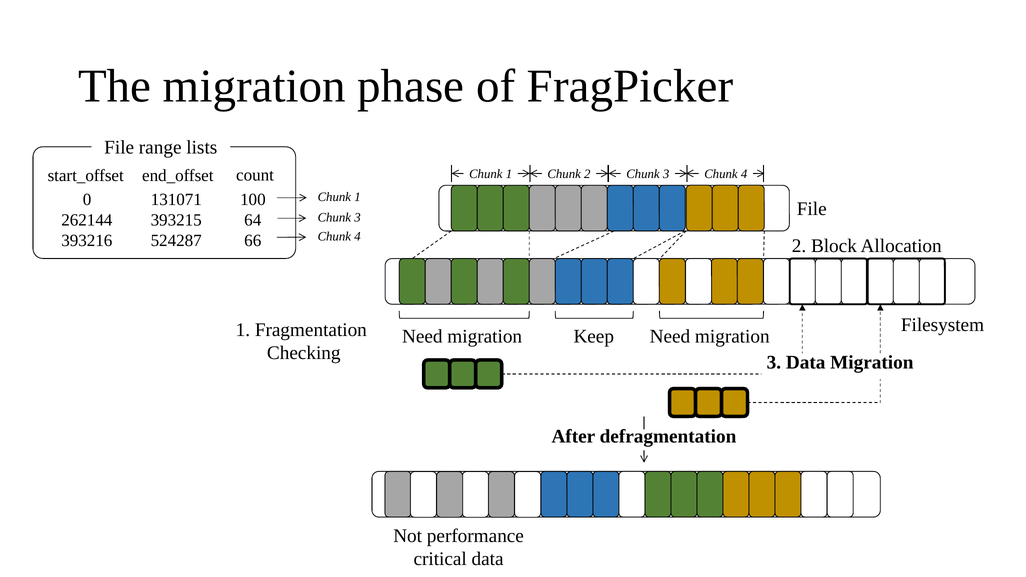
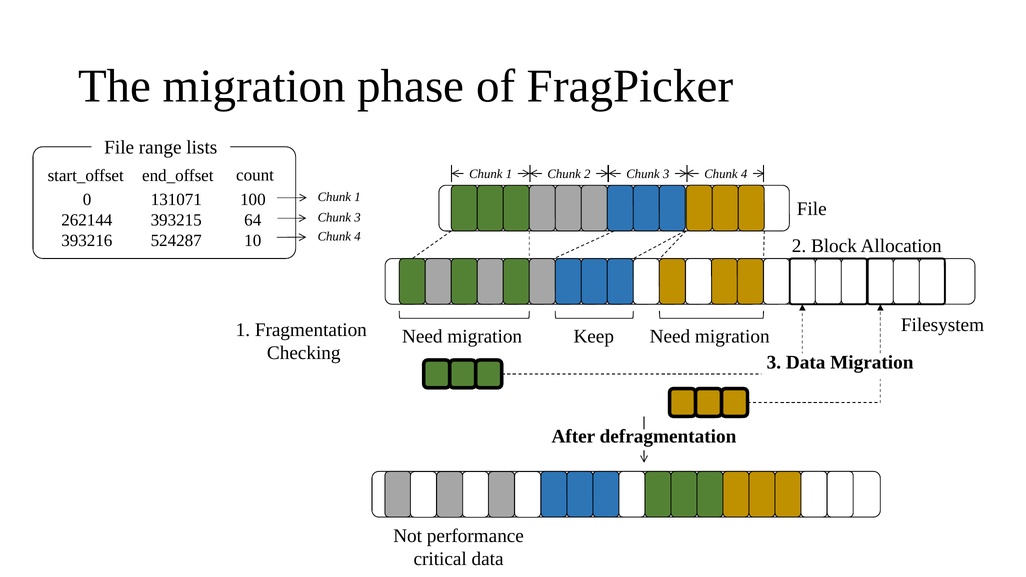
66: 66 -> 10
